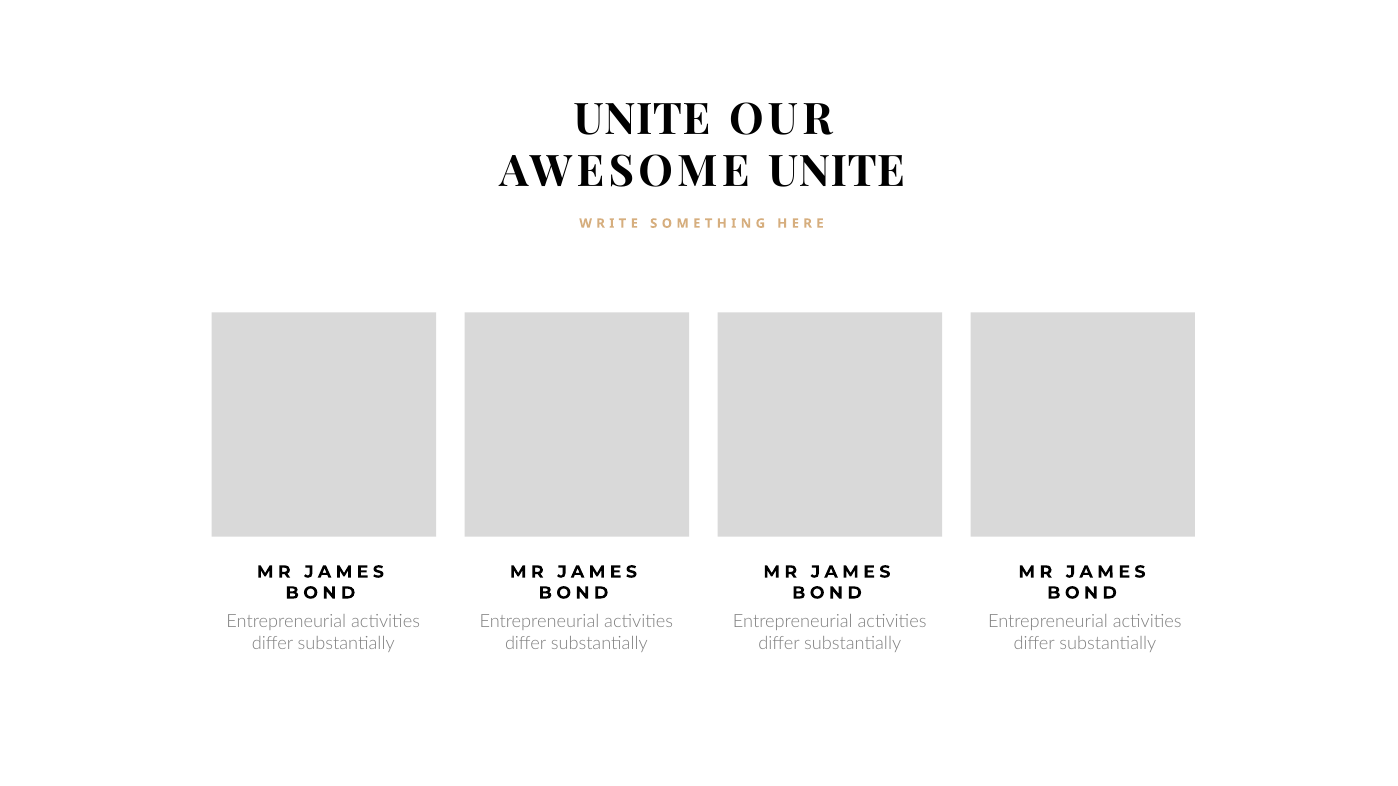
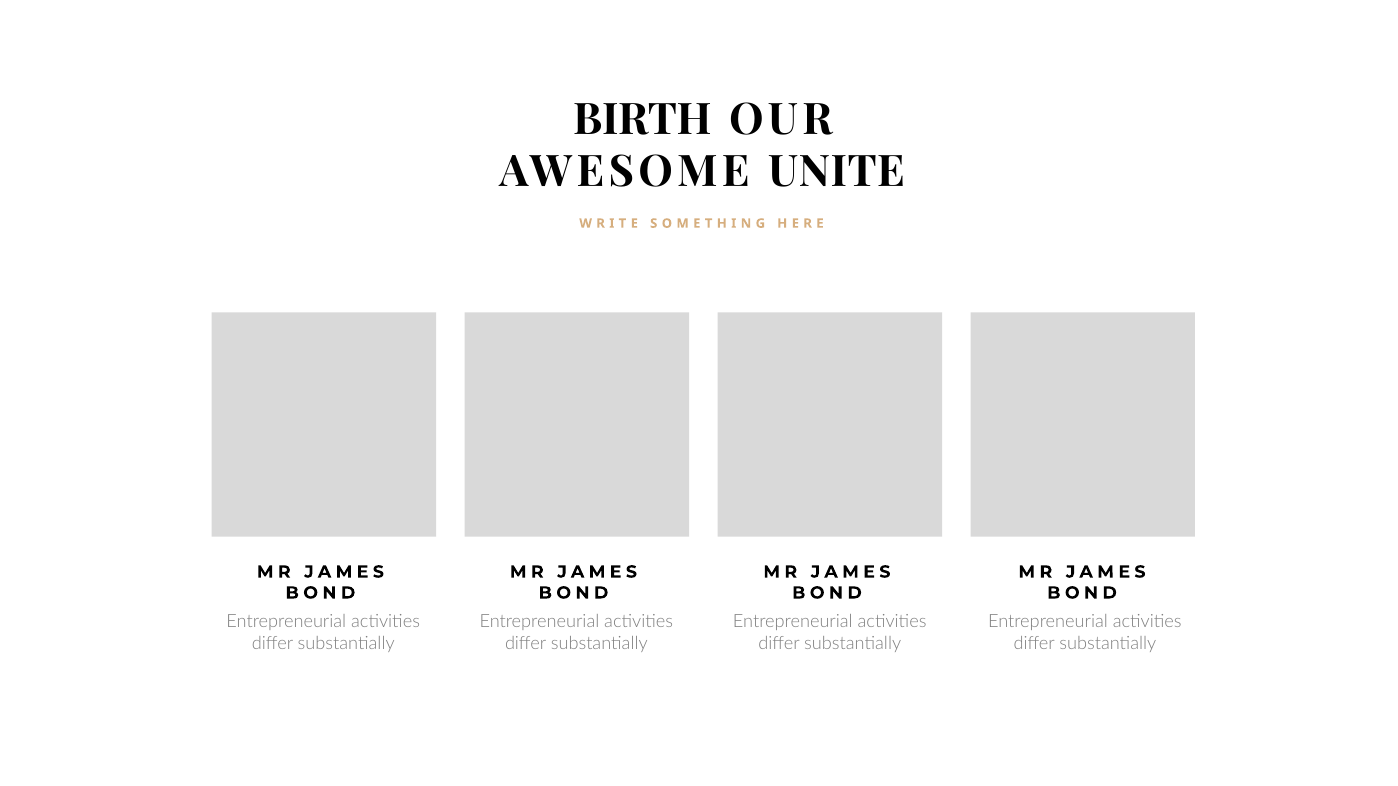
UNITE at (642, 120): UNITE -> BIRTH
